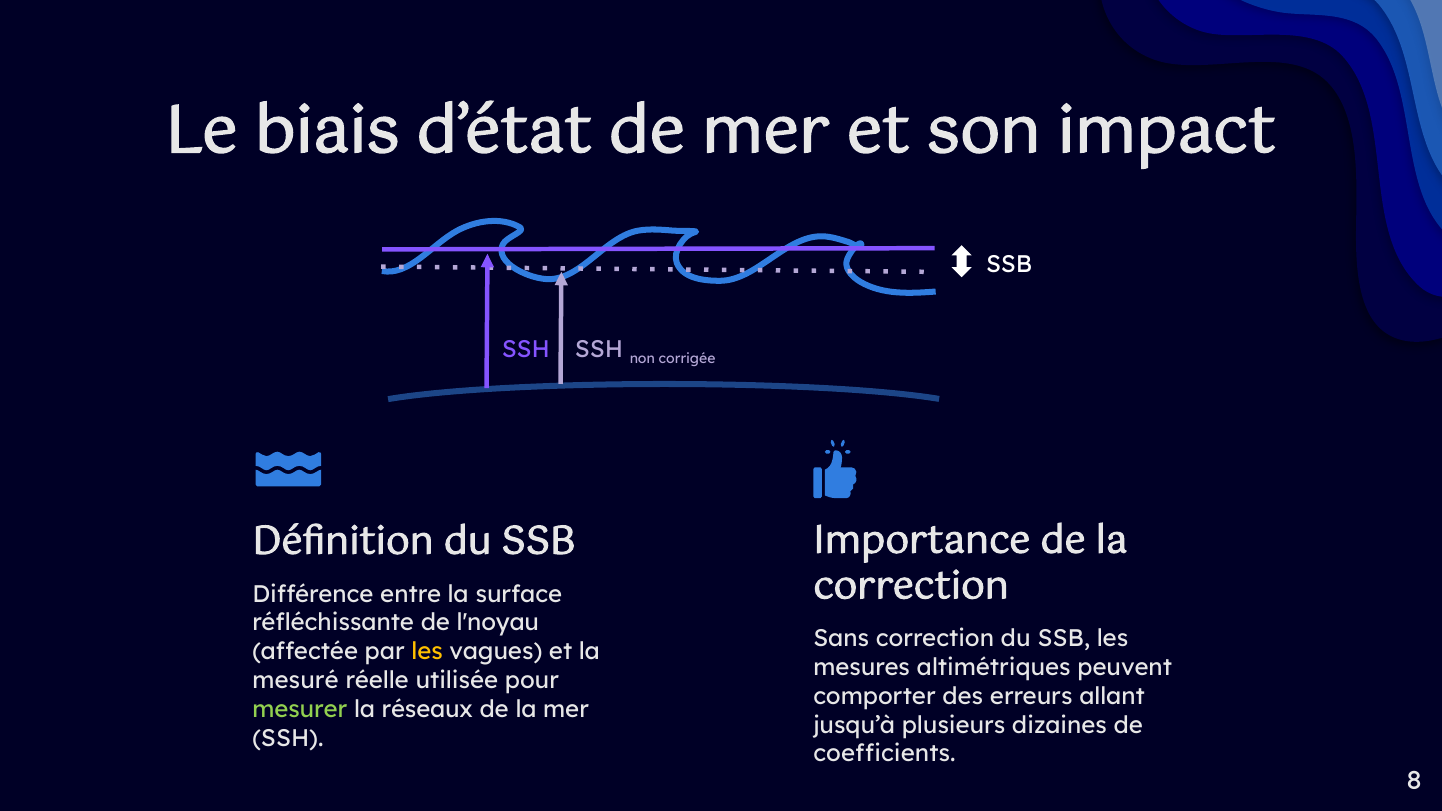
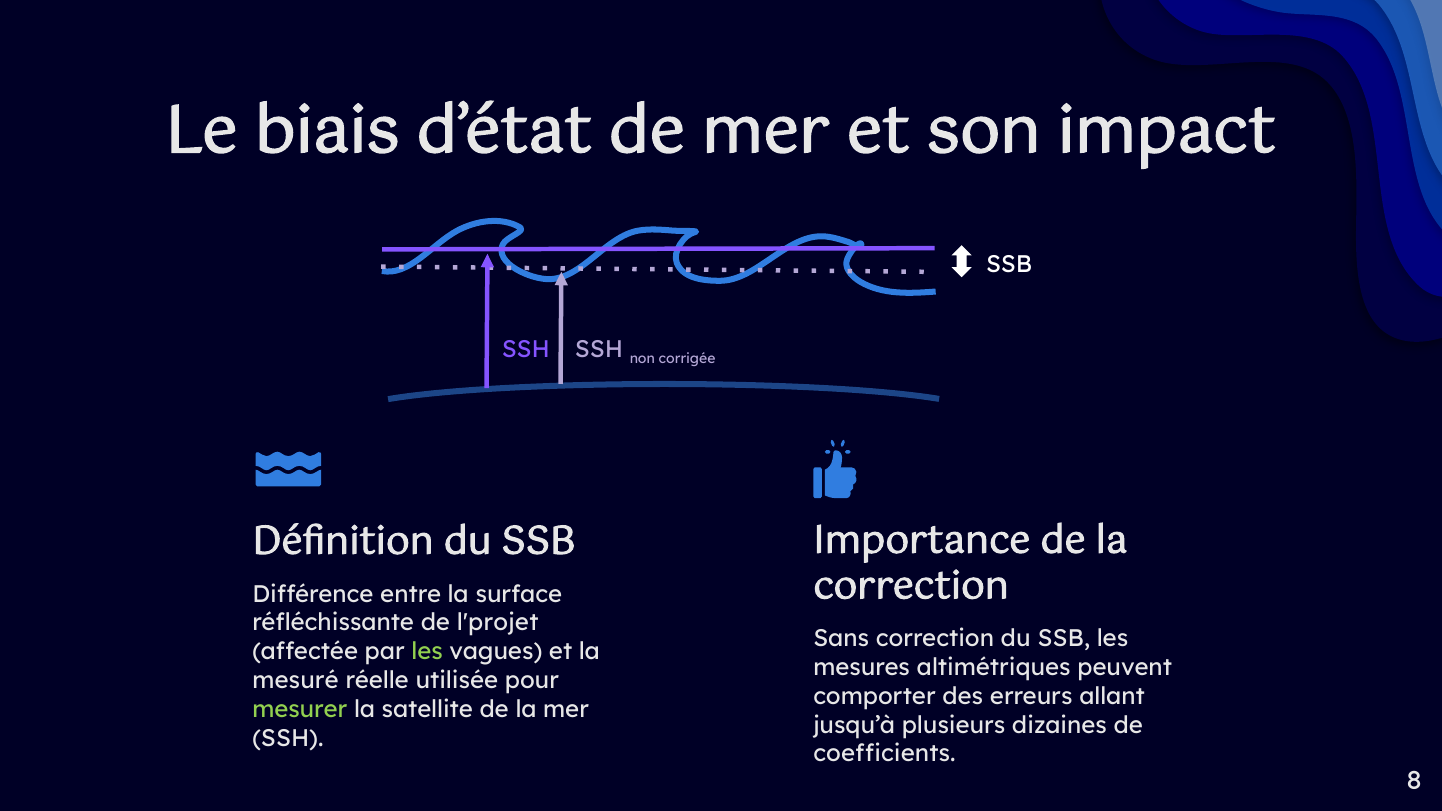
l'noyau: l'noyau -> l'projet
les at (427, 652) colour: yellow -> light green
réseaux: réseaux -> satellite
